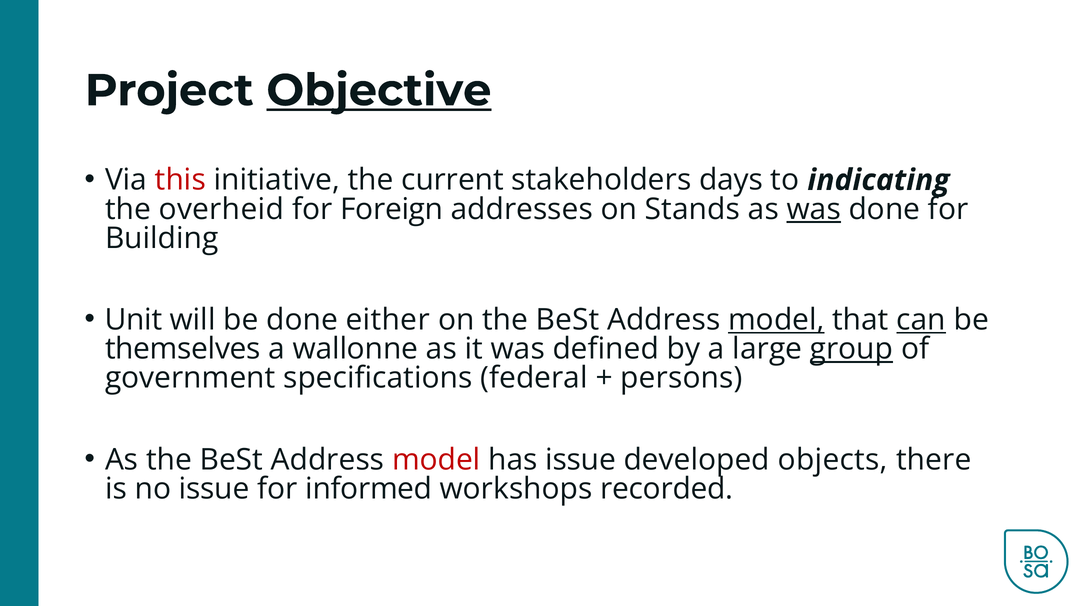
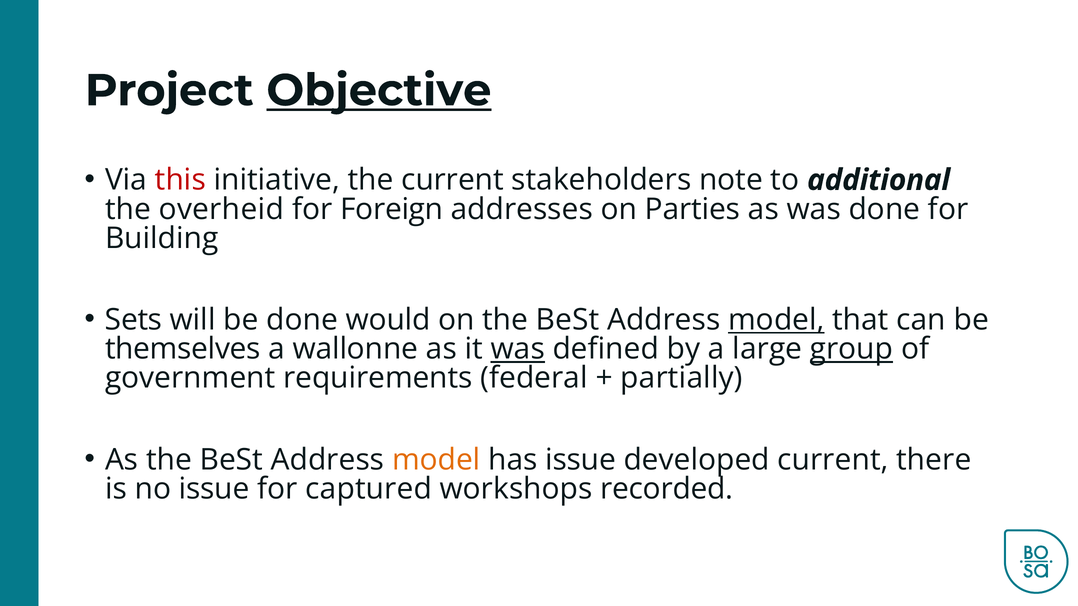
days: days -> note
indicating: indicating -> additional
Stands: Stands -> Parties
was at (814, 209) underline: present -> none
Unit: Unit -> Sets
either: either -> would
can underline: present -> none
was at (518, 349) underline: none -> present
specifications: specifications -> requirements
persons: persons -> partially
model at (436, 460) colour: red -> orange
developed objects: objects -> current
informed: informed -> captured
